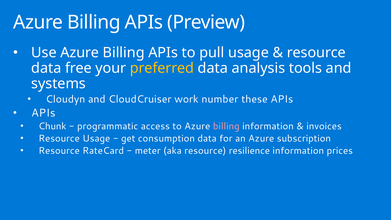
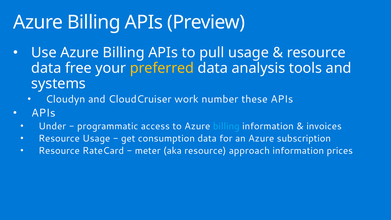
Chunk: Chunk -> Under
billing at (226, 126) colour: pink -> light blue
resilience: resilience -> approach
